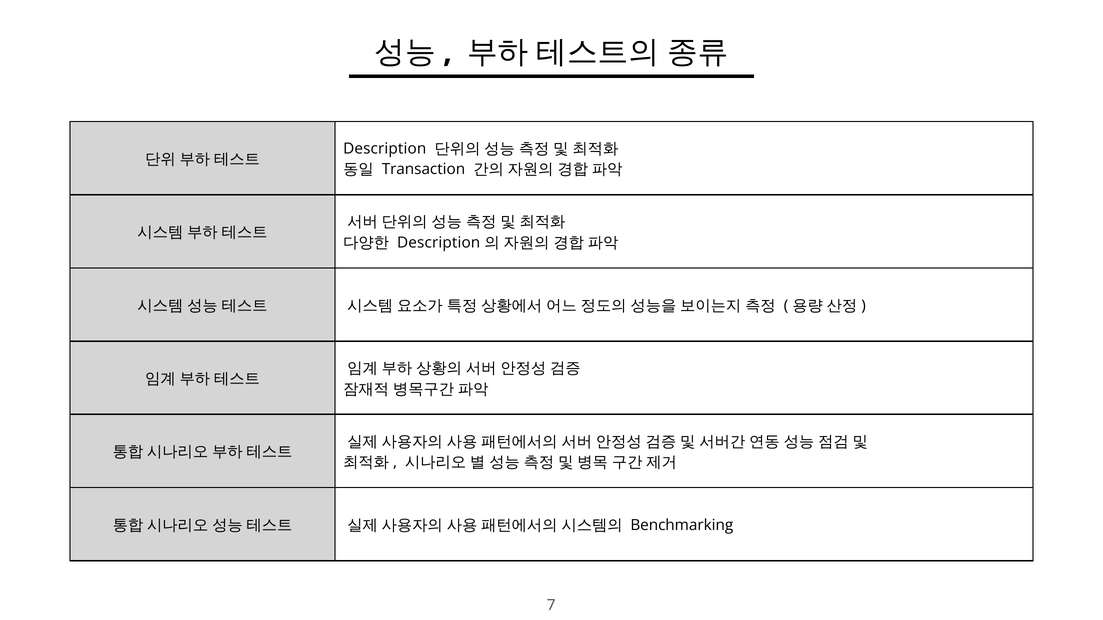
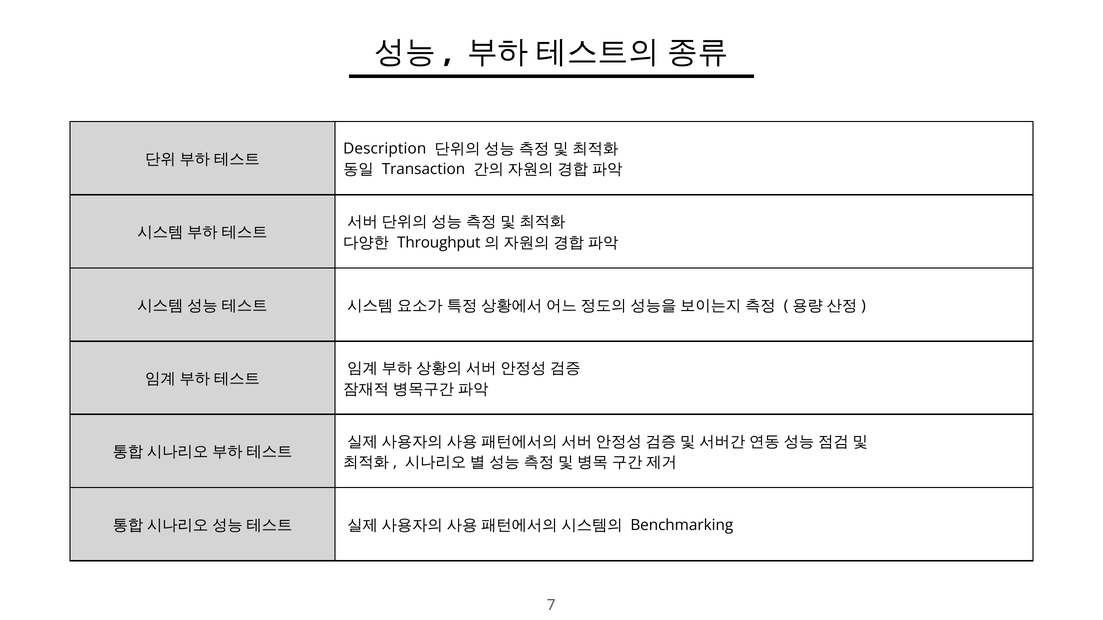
Description at (439, 243): Description -> Throughput
